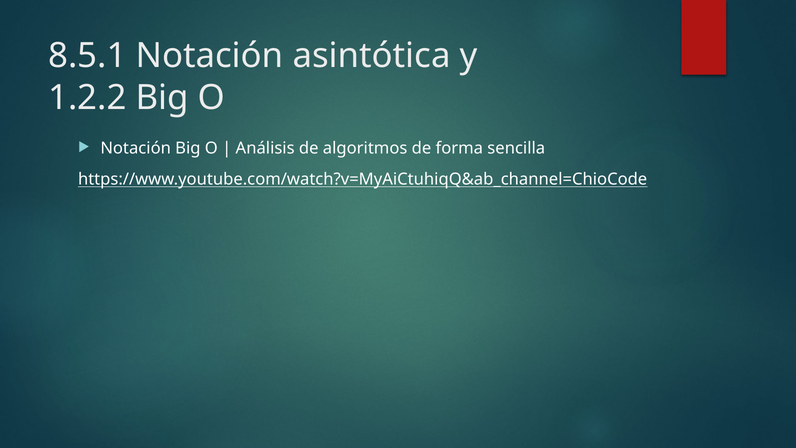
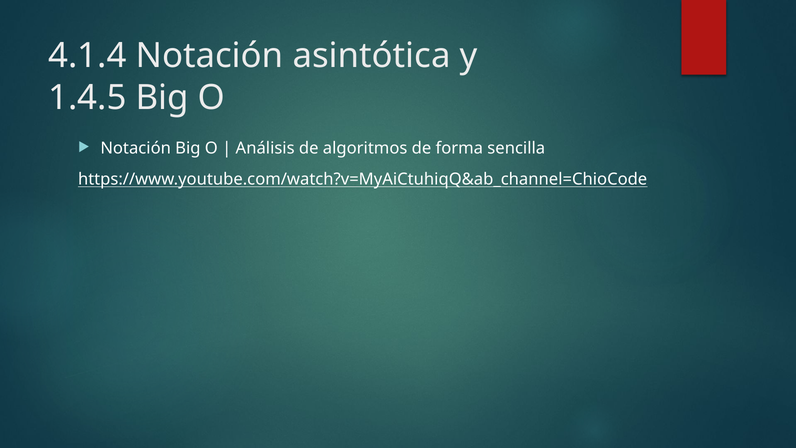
8.5.1: 8.5.1 -> 4.1.4
1.2.2: 1.2.2 -> 1.4.5
